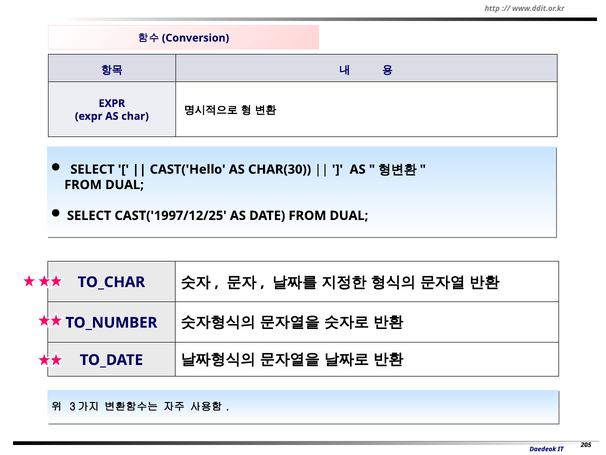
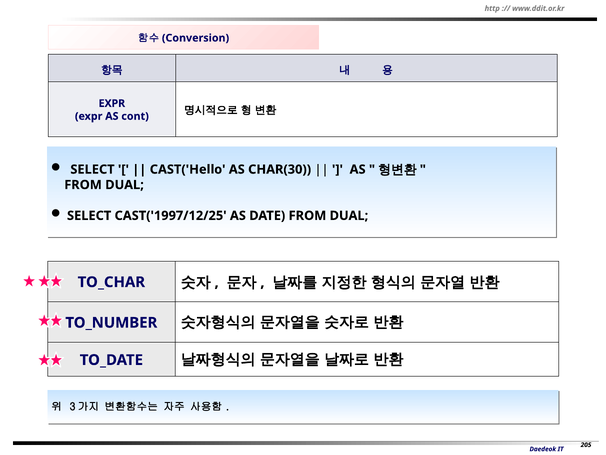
char: char -> cont
